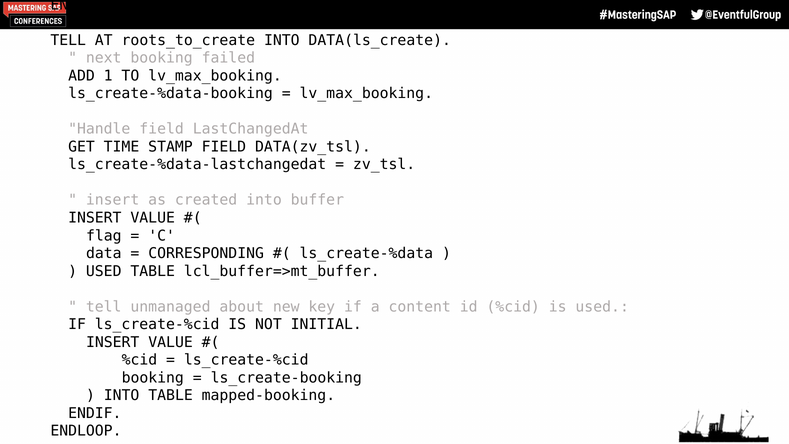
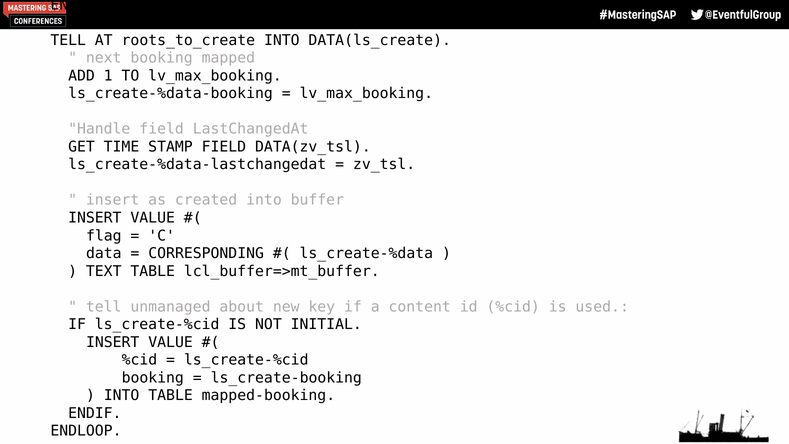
failed: failed -> mapped
USED at (104, 271): USED -> TEXT
